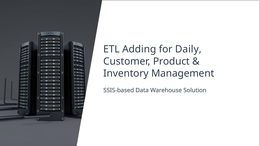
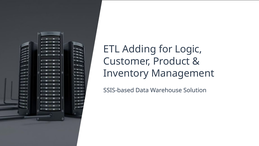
Daily: Daily -> Logic
